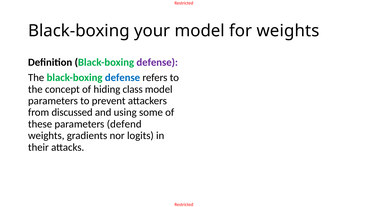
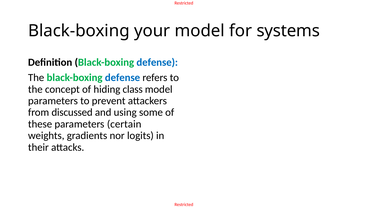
for weights: weights -> systems
defense at (157, 62) colour: purple -> blue
defend: defend -> certain
